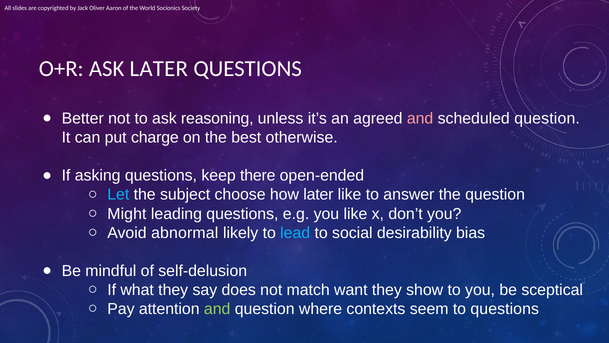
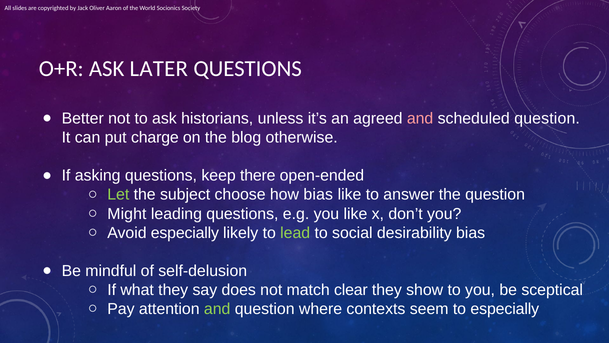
reasoning: reasoning -> historians
best: best -> blog
Let colour: light blue -> light green
how later: later -> bias
Avoid abnormal: abnormal -> especially
lead colour: light blue -> light green
want: want -> clear
to questions: questions -> especially
